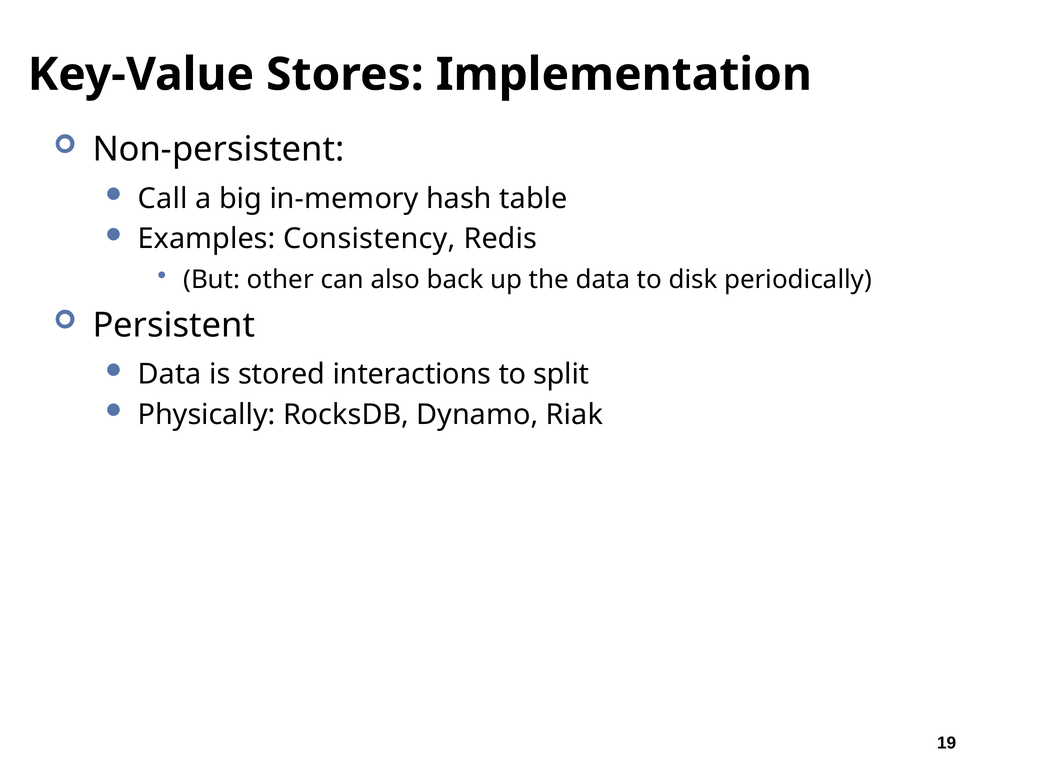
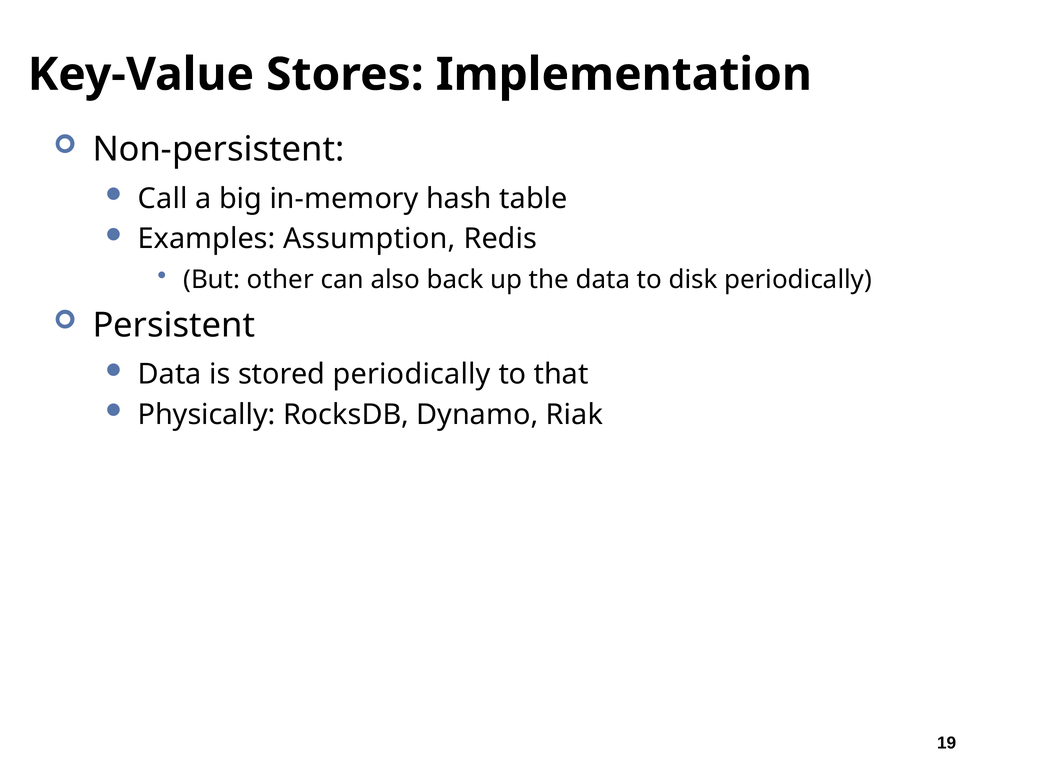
Consistency: Consistency -> Assumption
stored interactions: interactions -> periodically
split: split -> that
